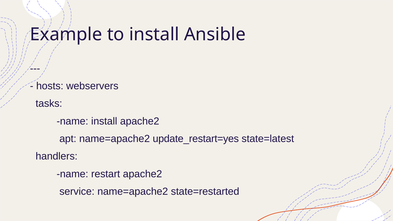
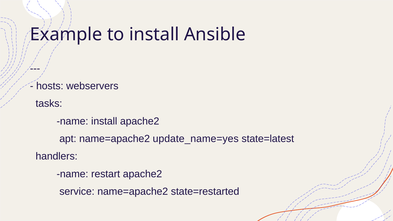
update_restart=yes: update_restart=yes -> update_name=yes
